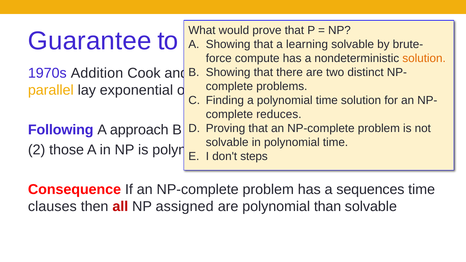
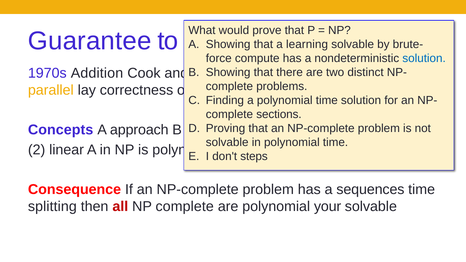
solution at (424, 58) colour: orange -> blue
exponential: exponential -> correctness
reduces: reduces -> sections
Following: Following -> Concepts
those: those -> linear
clauses: clauses -> splitting
NP assigned: assigned -> complete
than: than -> your
